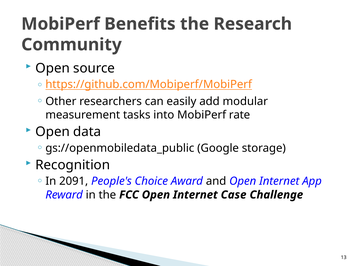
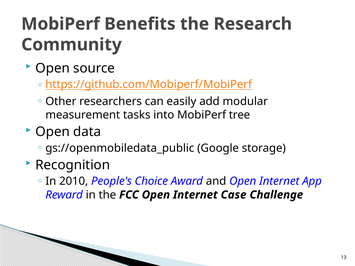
rate: rate -> tree
2091: 2091 -> 2010
